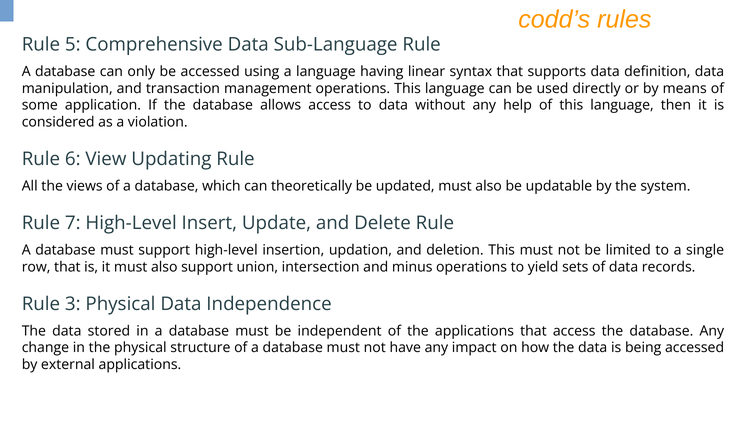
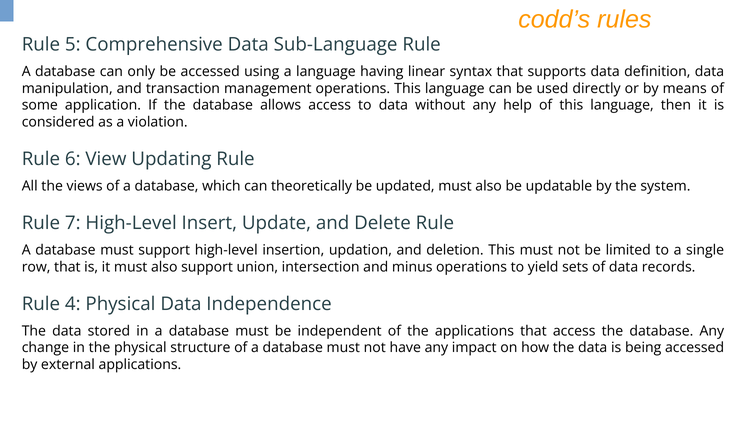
3: 3 -> 4
